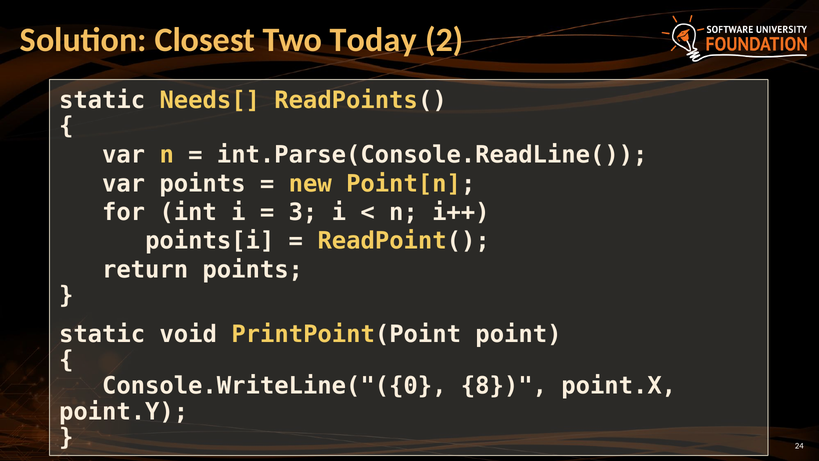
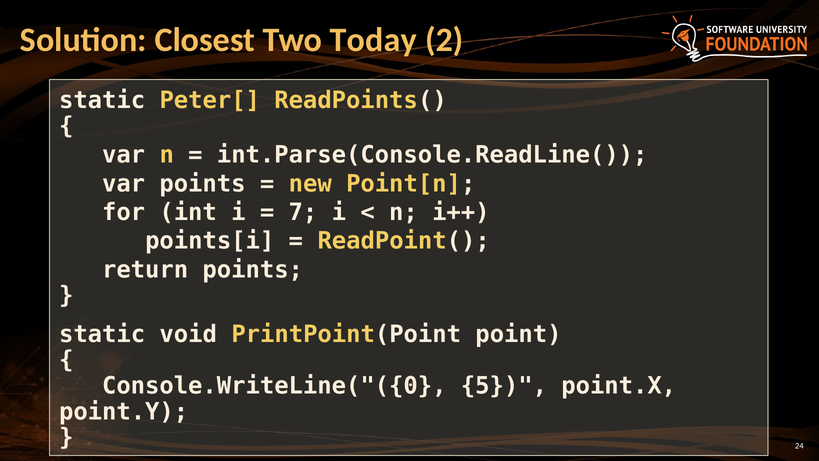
Needs[: Needs[ -> Peter[
3: 3 -> 7
8: 8 -> 5
